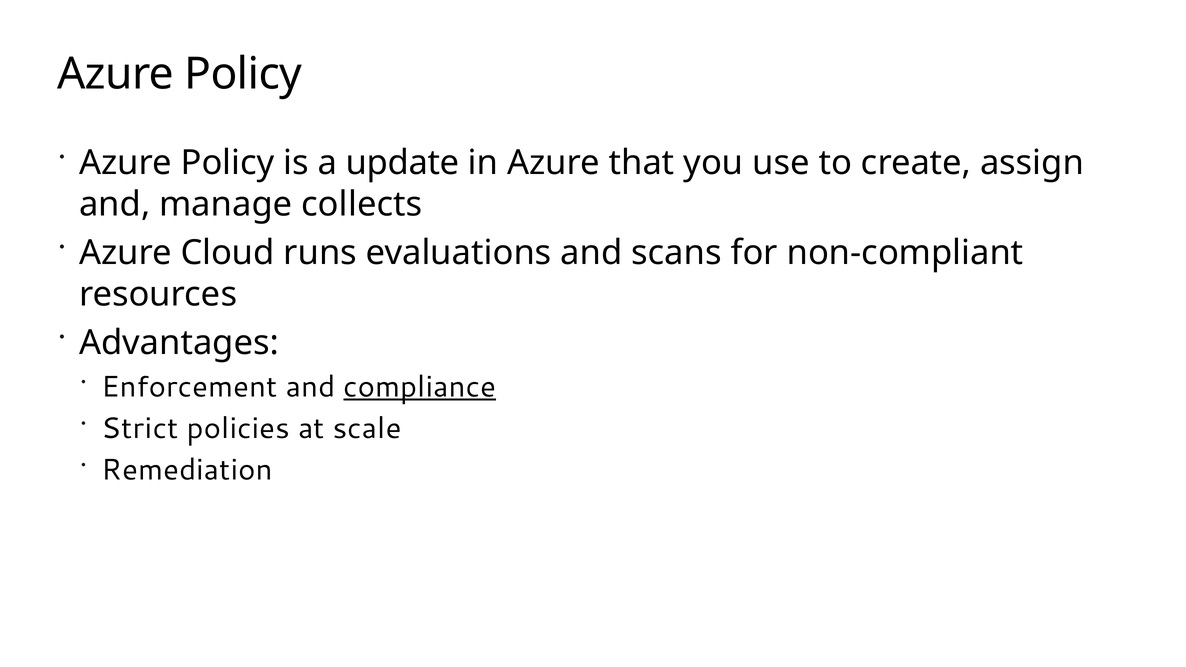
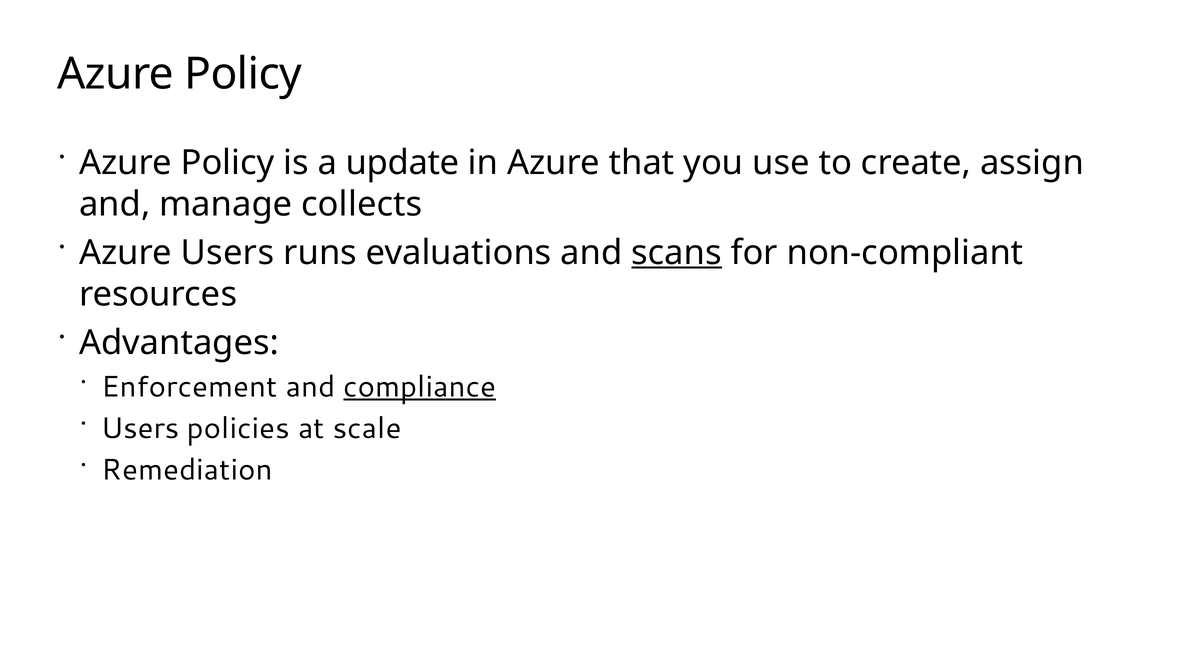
Azure Cloud: Cloud -> Users
scans underline: none -> present
Strict at (140, 428): Strict -> Users
